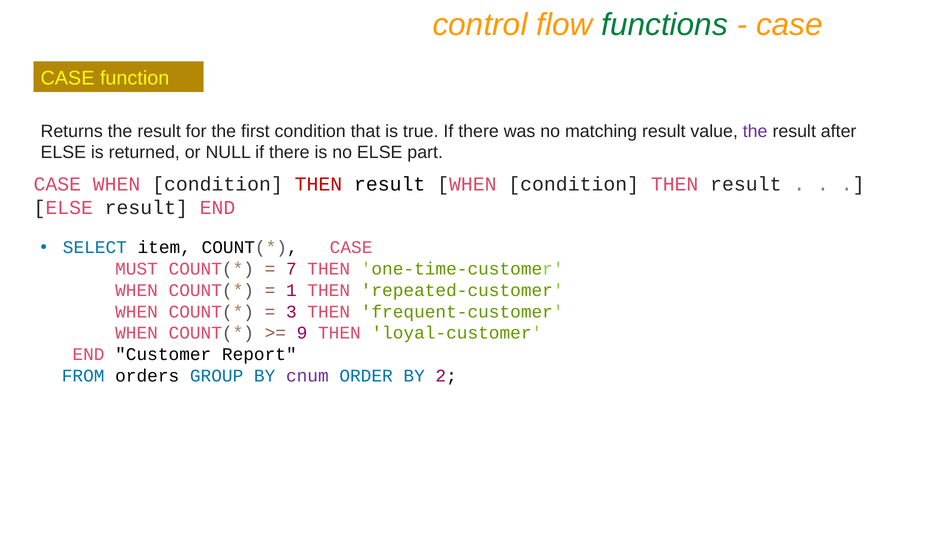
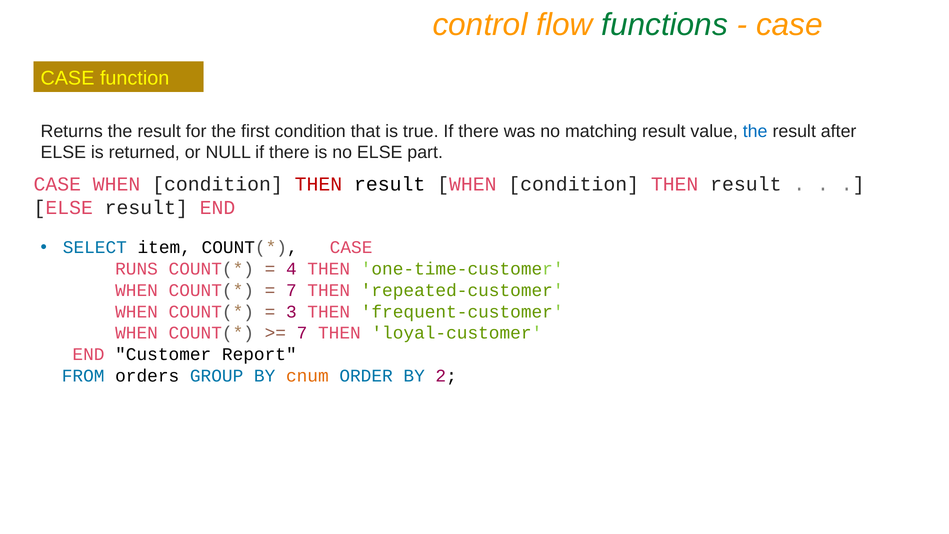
the at (755, 131) colour: purple -> blue
MUST: MUST -> RUNS
7: 7 -> 4
1 at (291, 290): 1 -> 7
9 at (302, 333): 9 -> 7
cnum colour: purple -> orange
